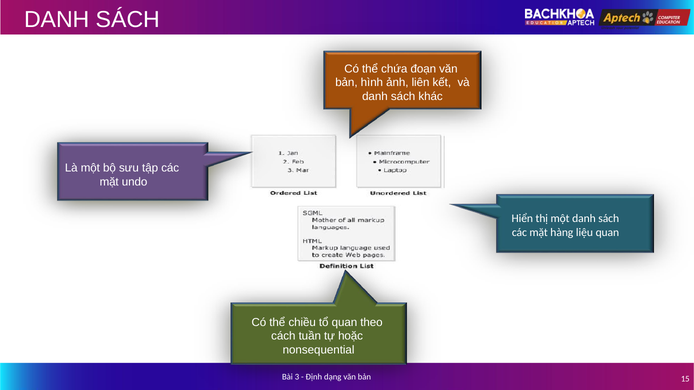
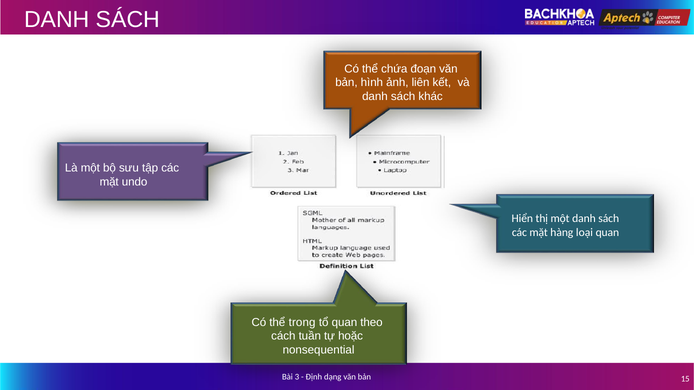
liệu: liệu -> loại
chiều: chiều -> trong
